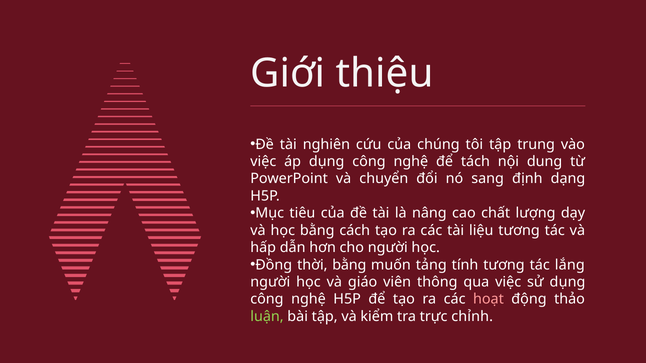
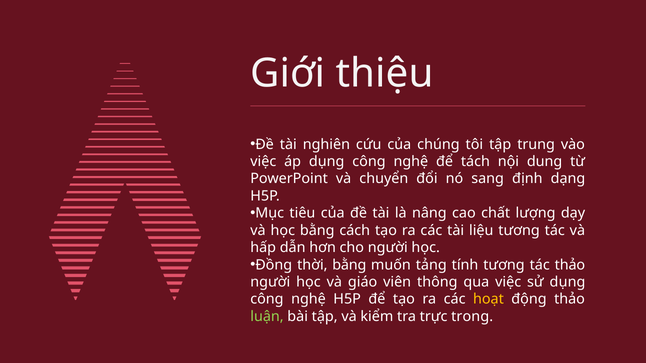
tác lắng: lắng -> thảo
hoạt colour: pink -> yellow
chỉnh: chỉnh -> trong
